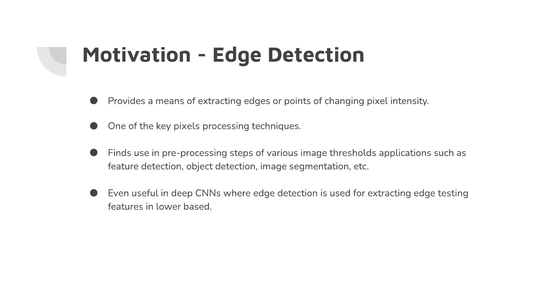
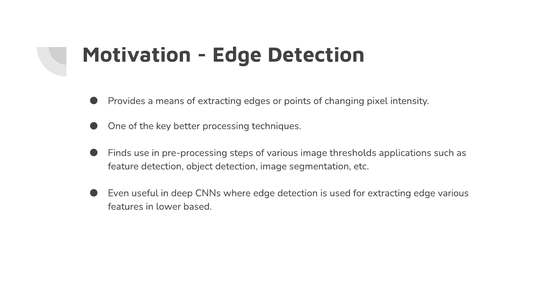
pixels: pixels -> better
edge testing: testing -> various
